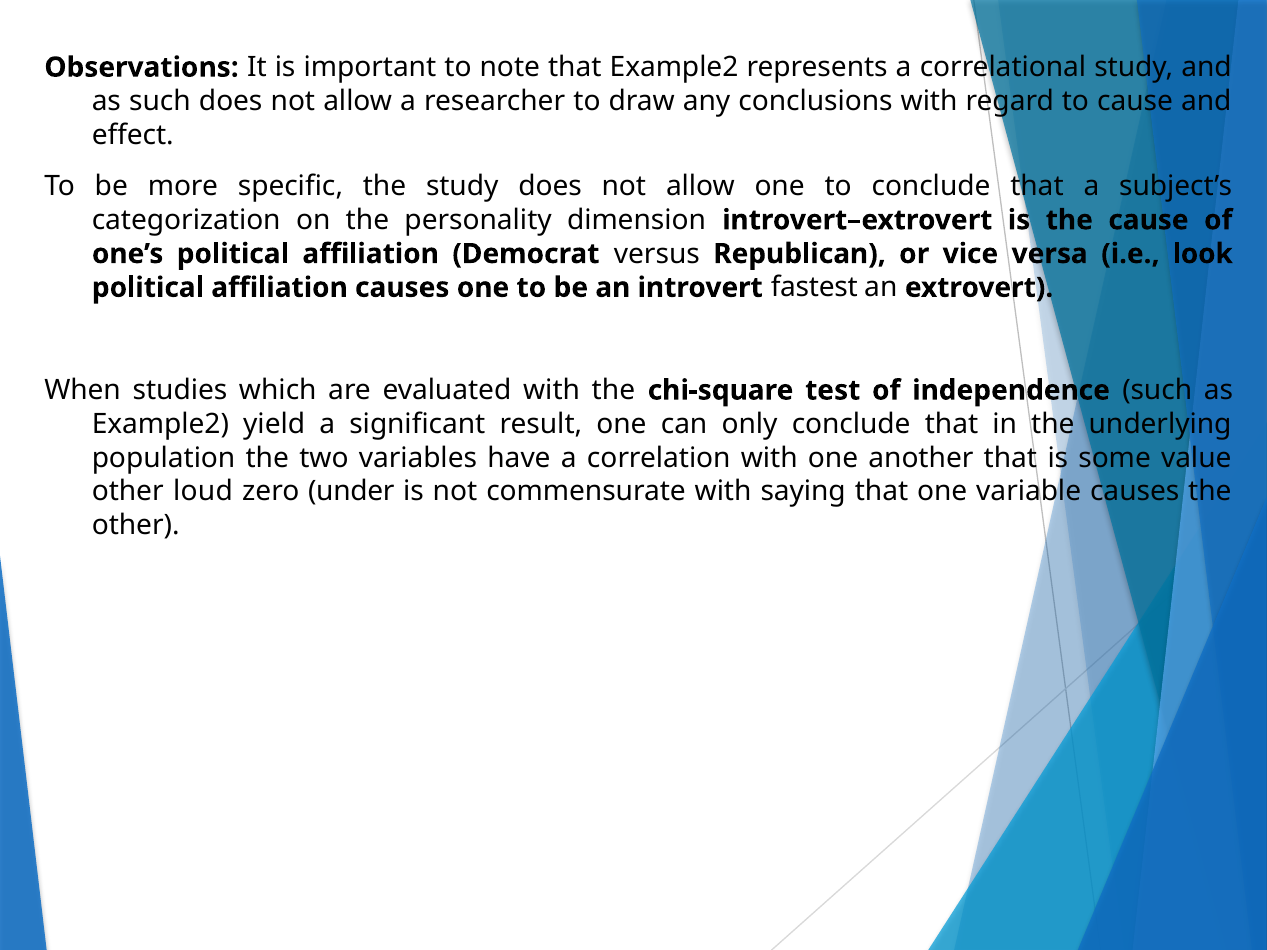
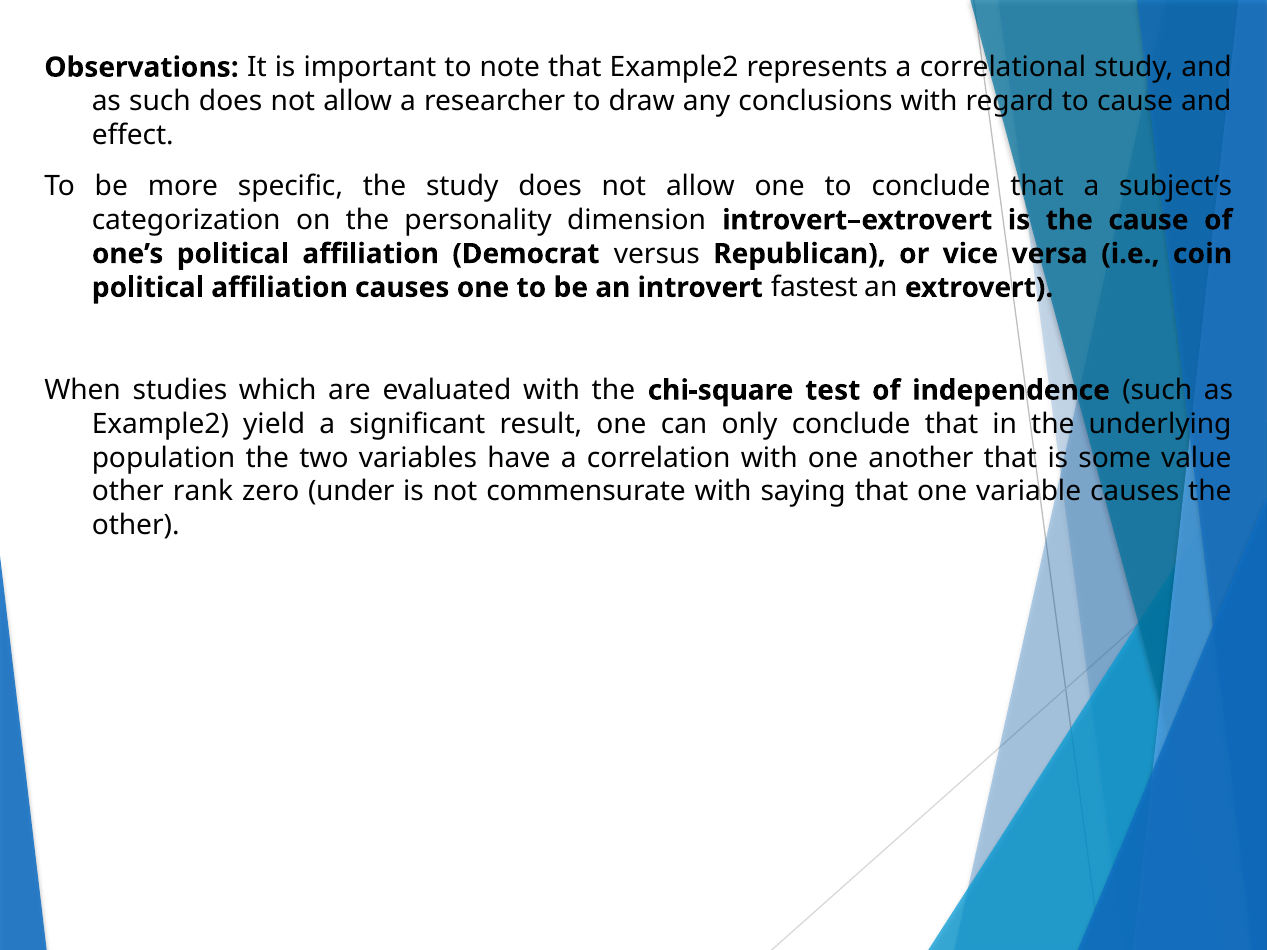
look: look -> coin
loud: loud -> rank
